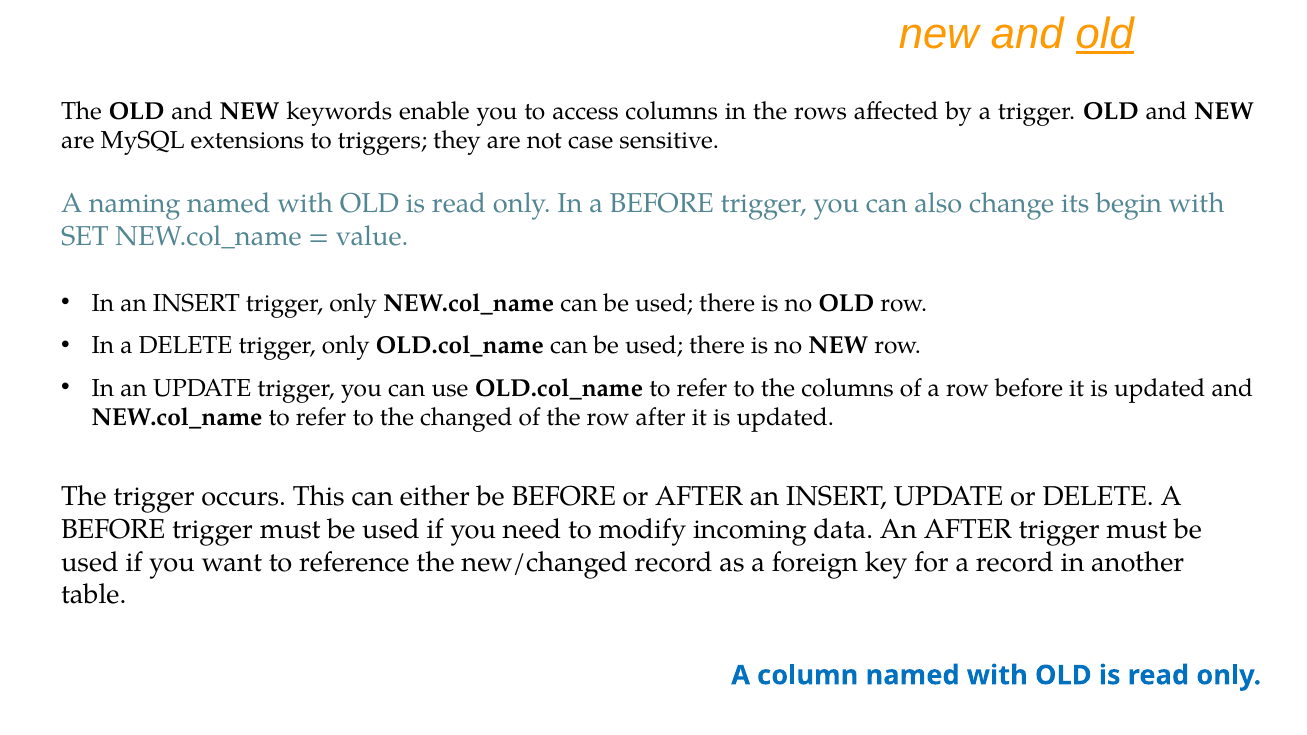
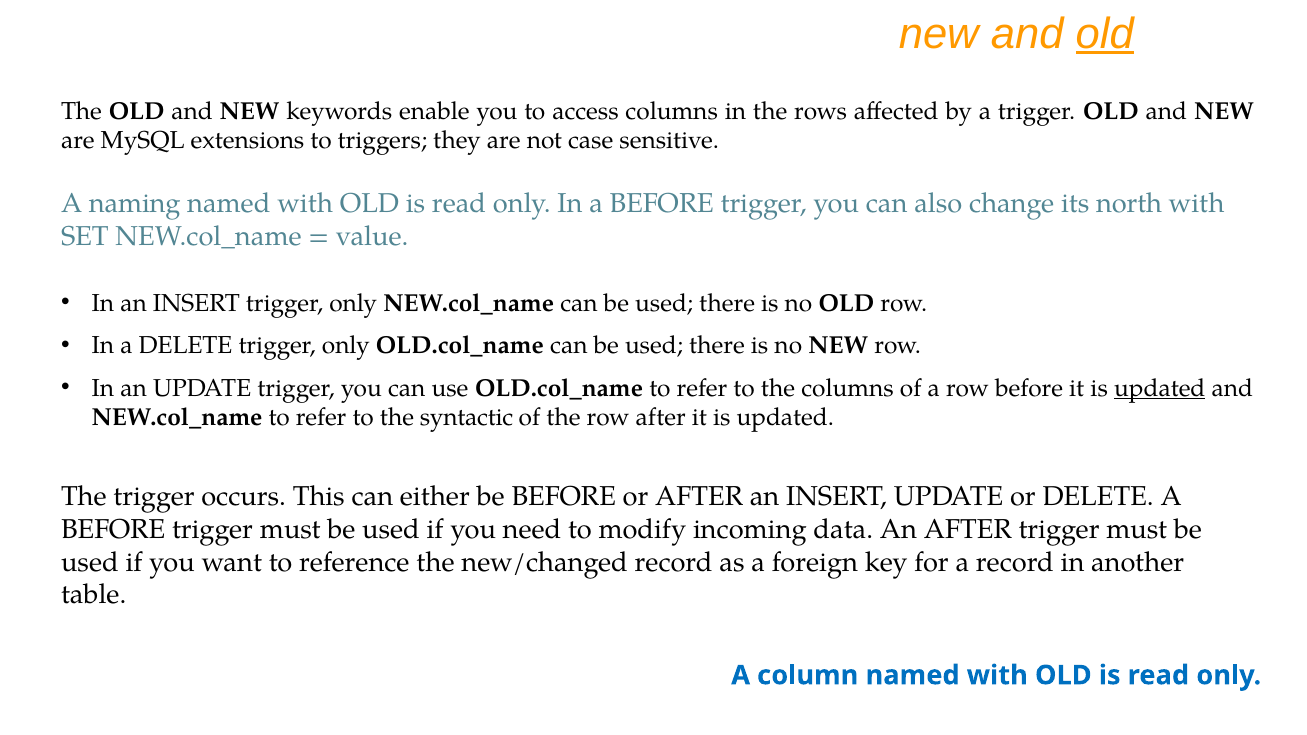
begin: begin -> north
updated at (1160, 388) underline: none -> present
changed: changed -> syntactic
